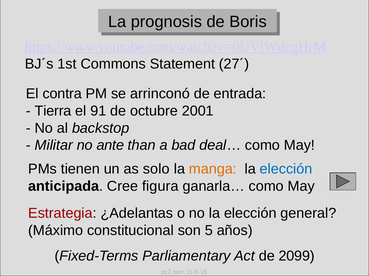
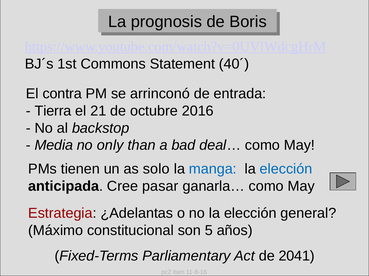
27´: 27´ -> 40´
91: 91 -> 21
2001: 2001 -> 2016
Militar: Militar -> Media
ante: ante -> only
manga colour: orange -> blue
figura: figura -> pasar
2099: 2099 -> 2041
